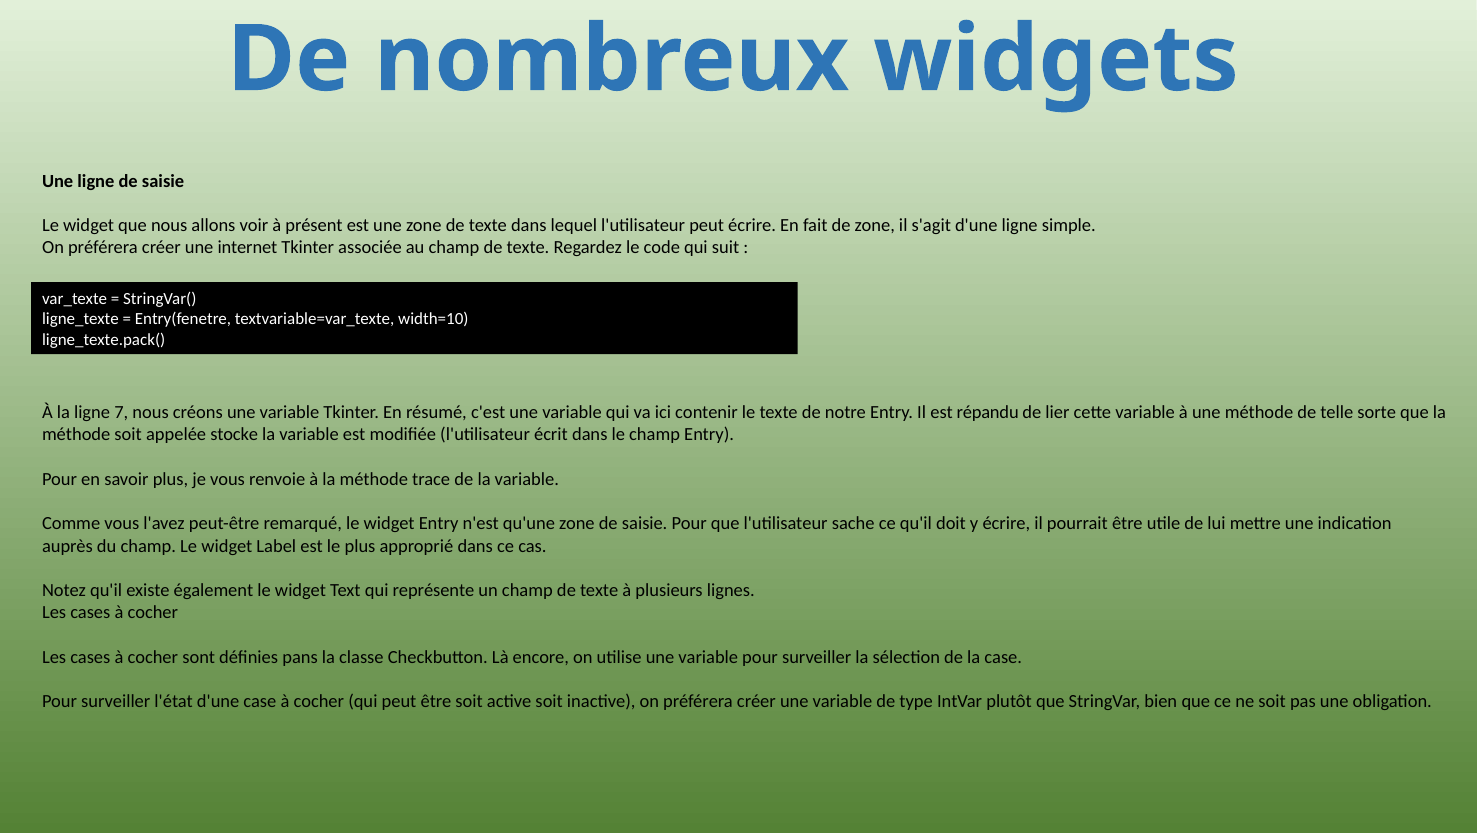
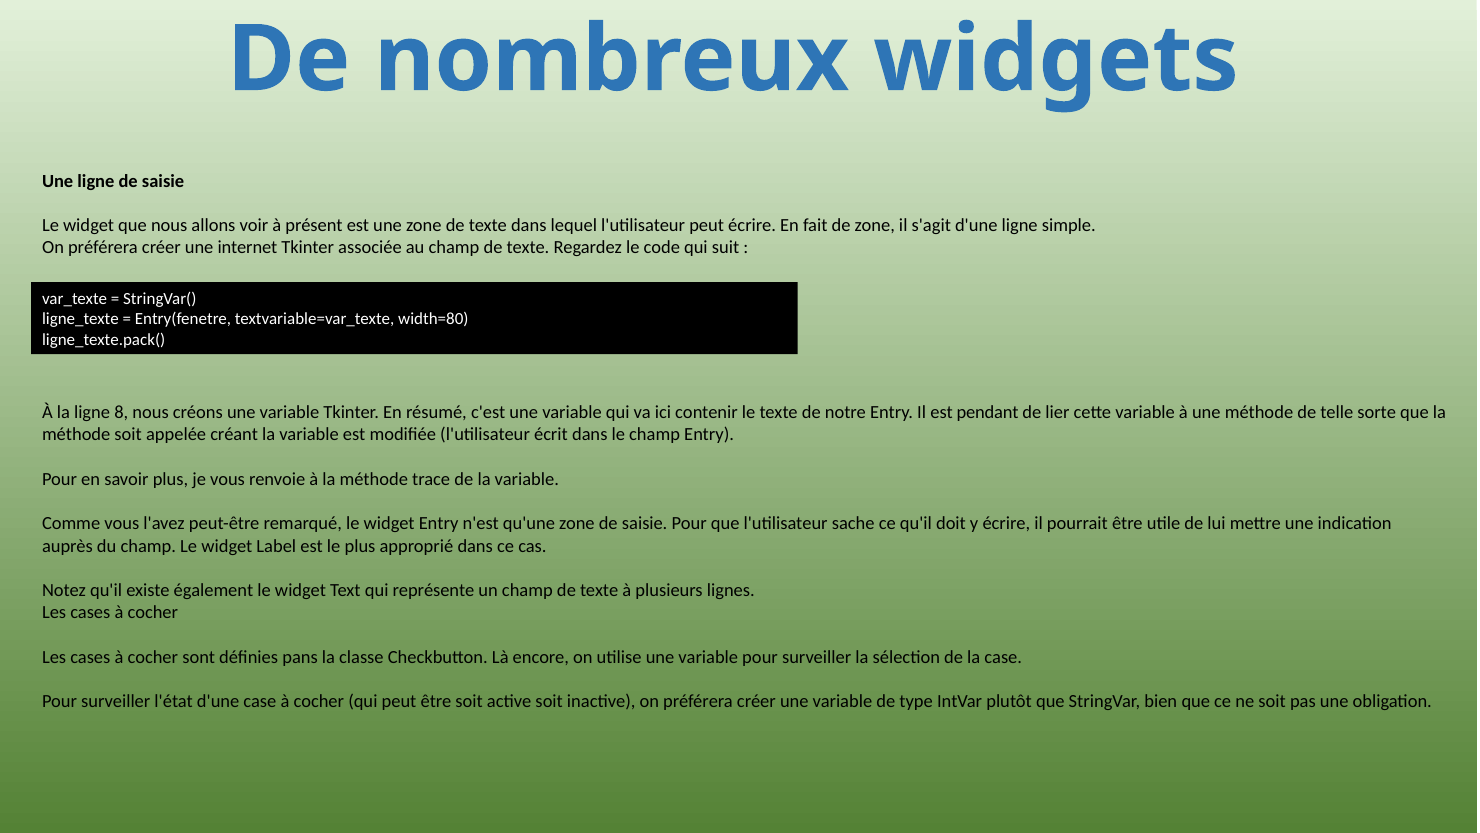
width=10: width=10 -> width=80
7: 7 -> 8
répandu: répandu -> pendant
stocke: stocke -> créant
